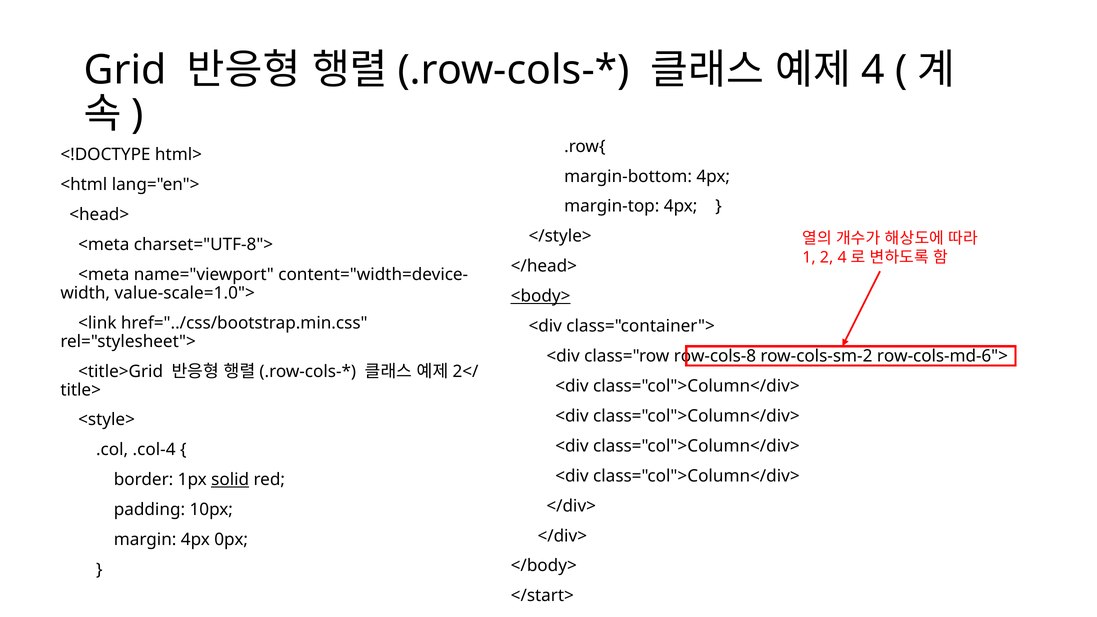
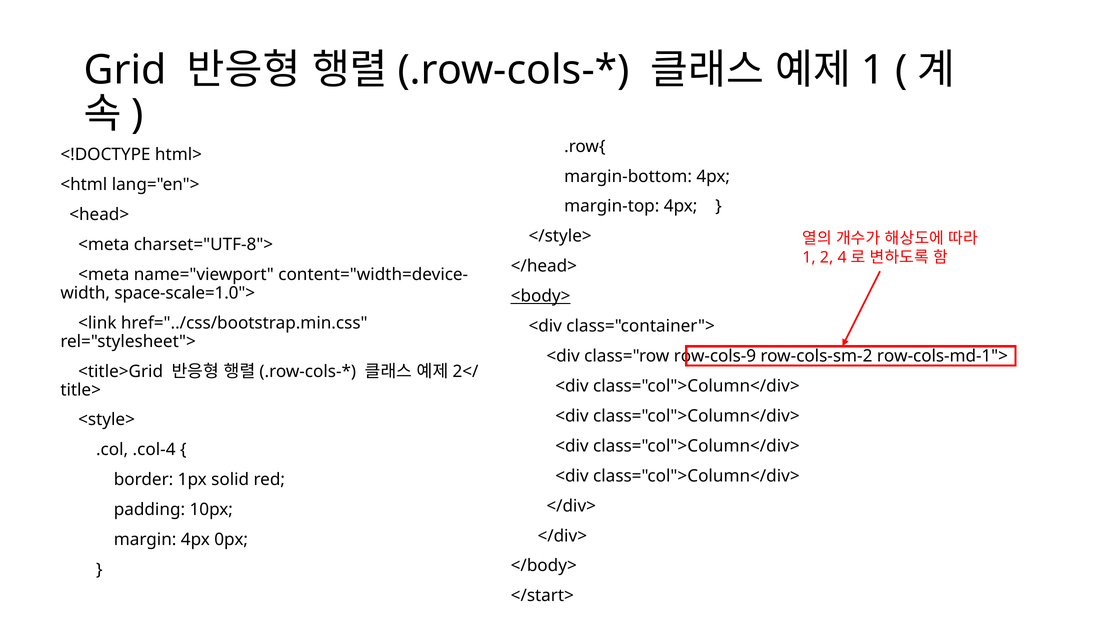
4 at (873, 70): 4 -> 1
value-scale=1.0">: value-scale=1.0"> -> space-scale=1.0">
row-cols-8: row-cols-8 -> row-cols-9
row-cols-md-6">: row-cols-md-6"> -> row-cols-md-1">
solid underline: present -> none
